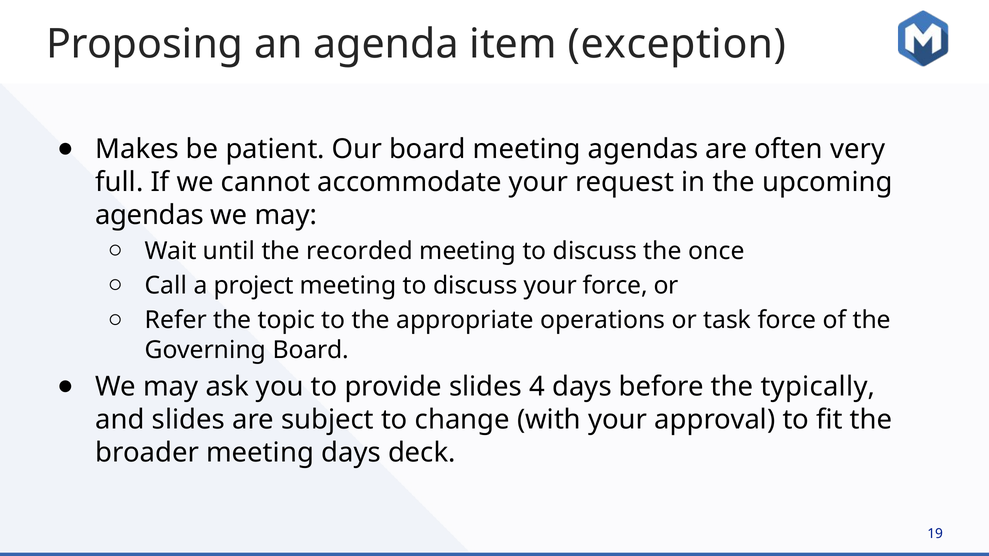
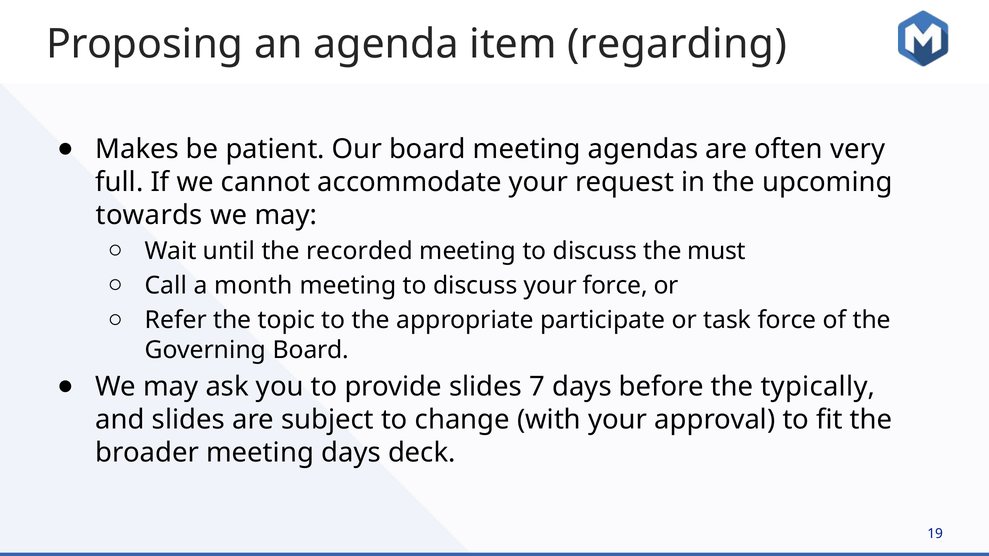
exception: exception -> regarding
agendas at (149, 215): agendas -> towards
once: once -> must
project: project -> month
operations: operations -> participate
4: 4 -> 7
